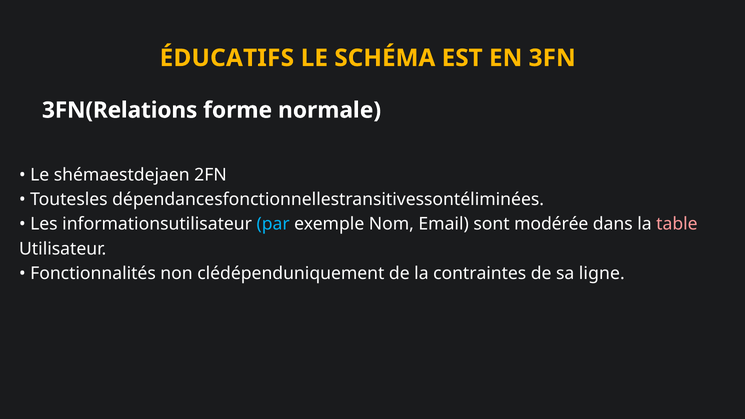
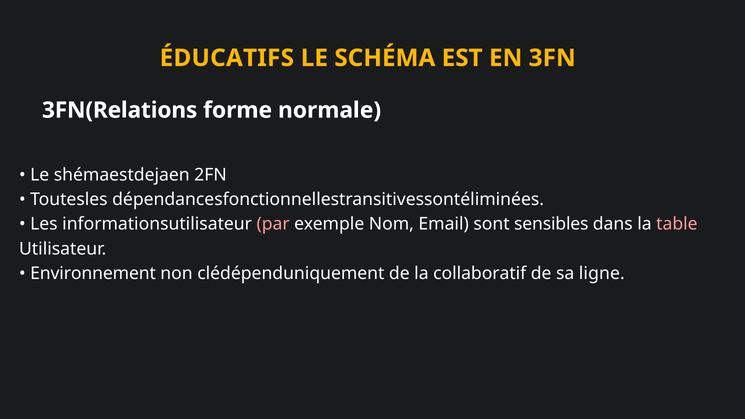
par colour: light blue -> pink
modérée: modérée -> sensibles
Fonctionnalités: Fonctionnalités -> Environnement
contraintes: contraintes -> collaboratif
